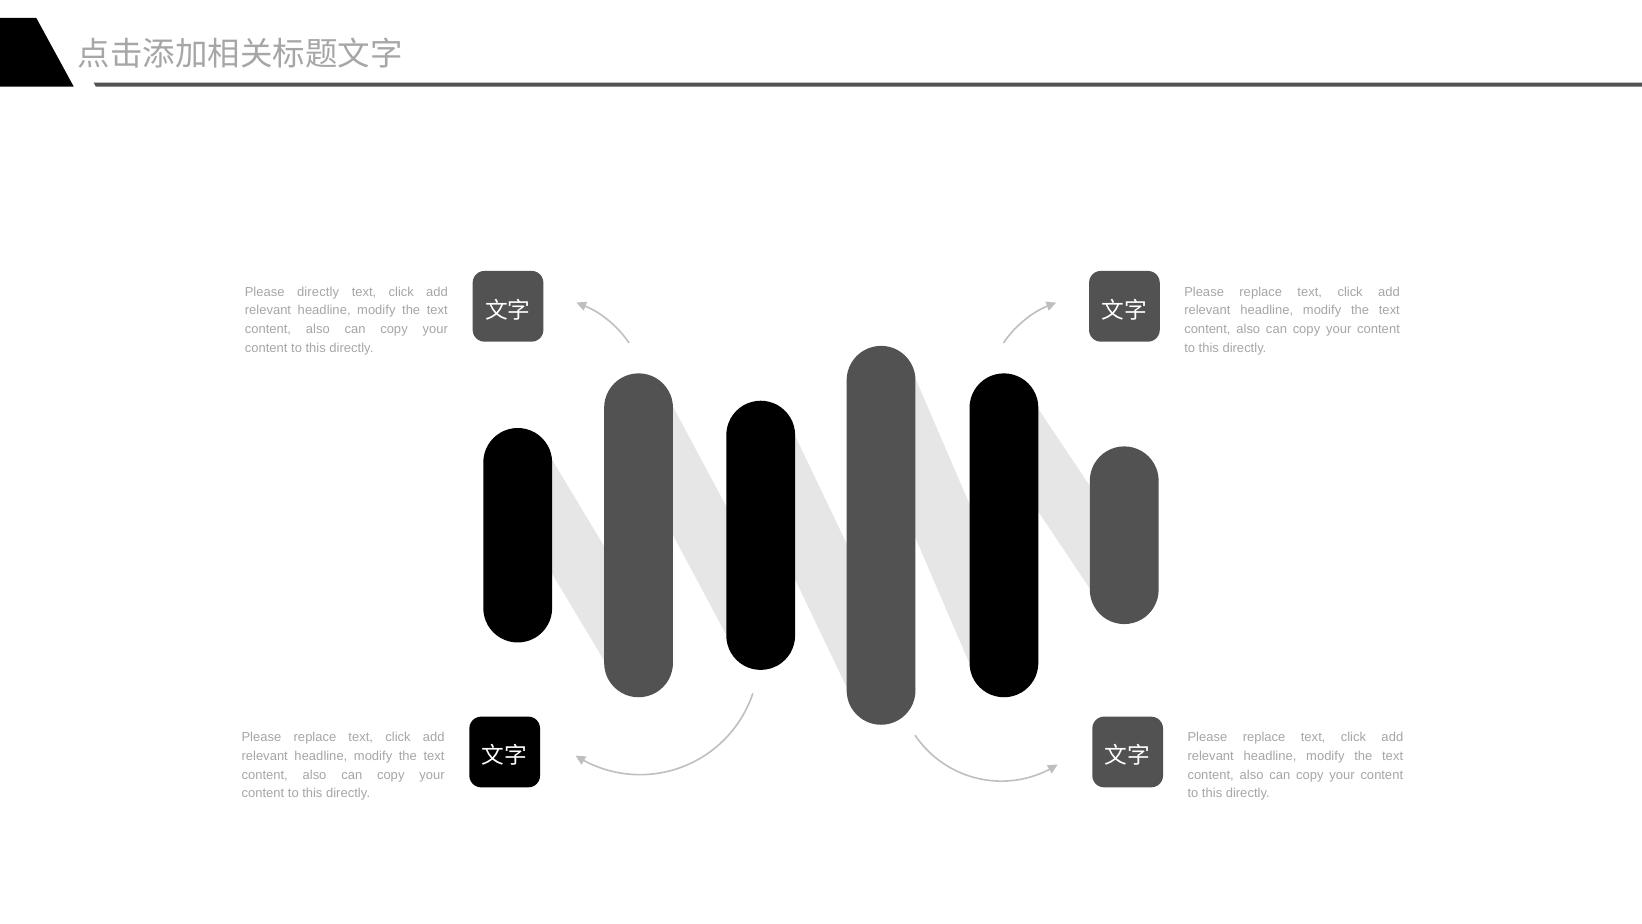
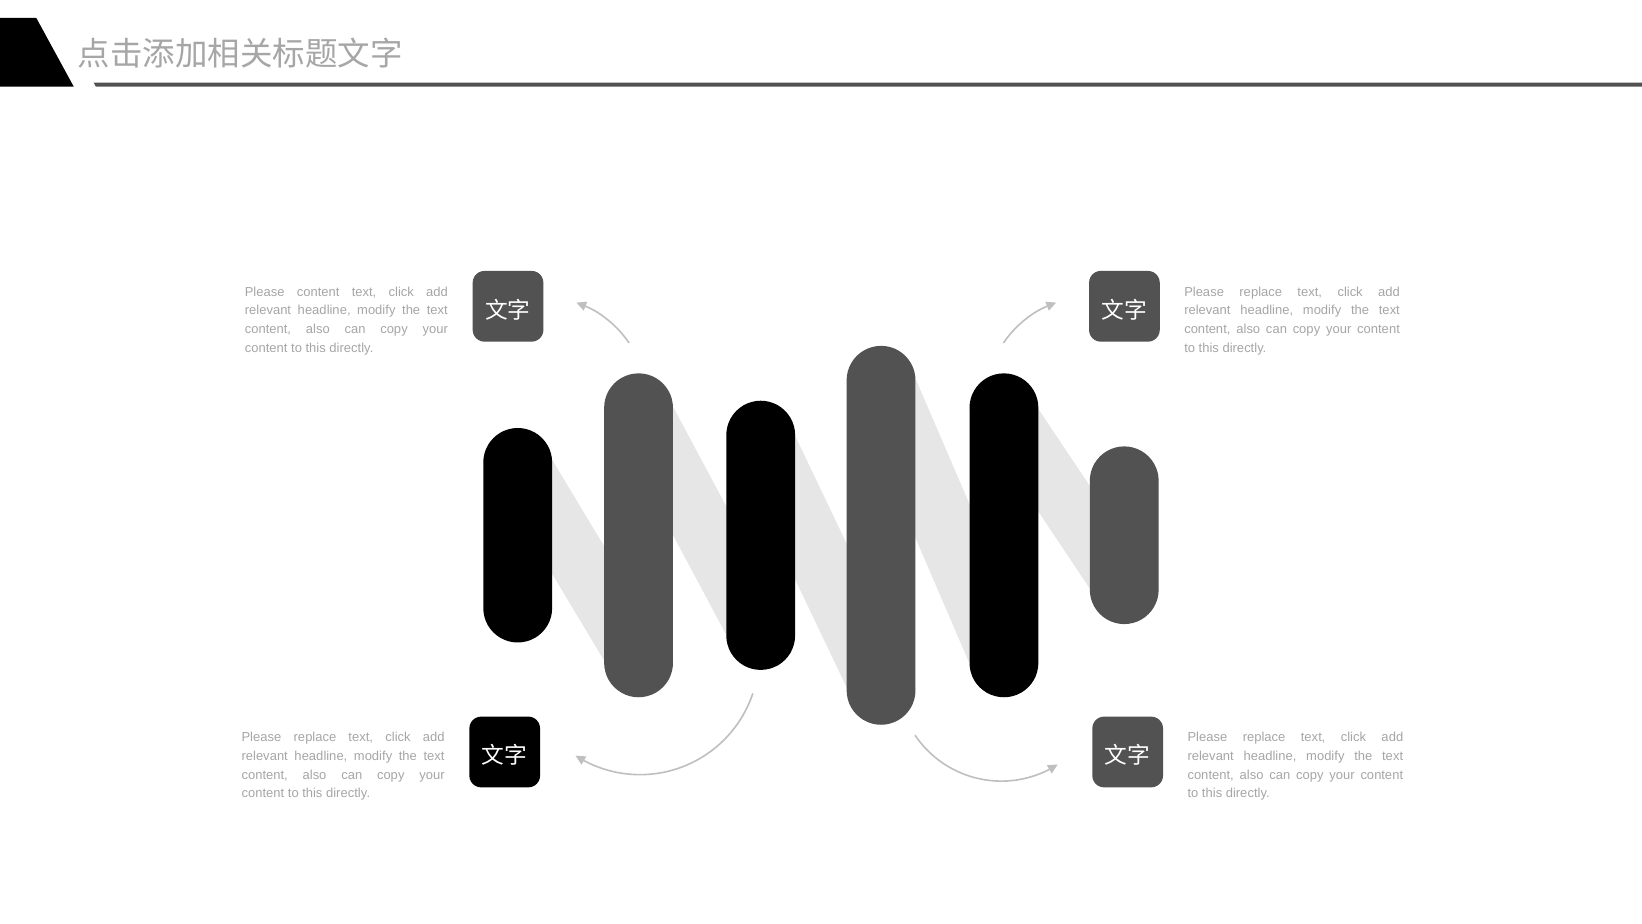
Please directly: directly -> content
